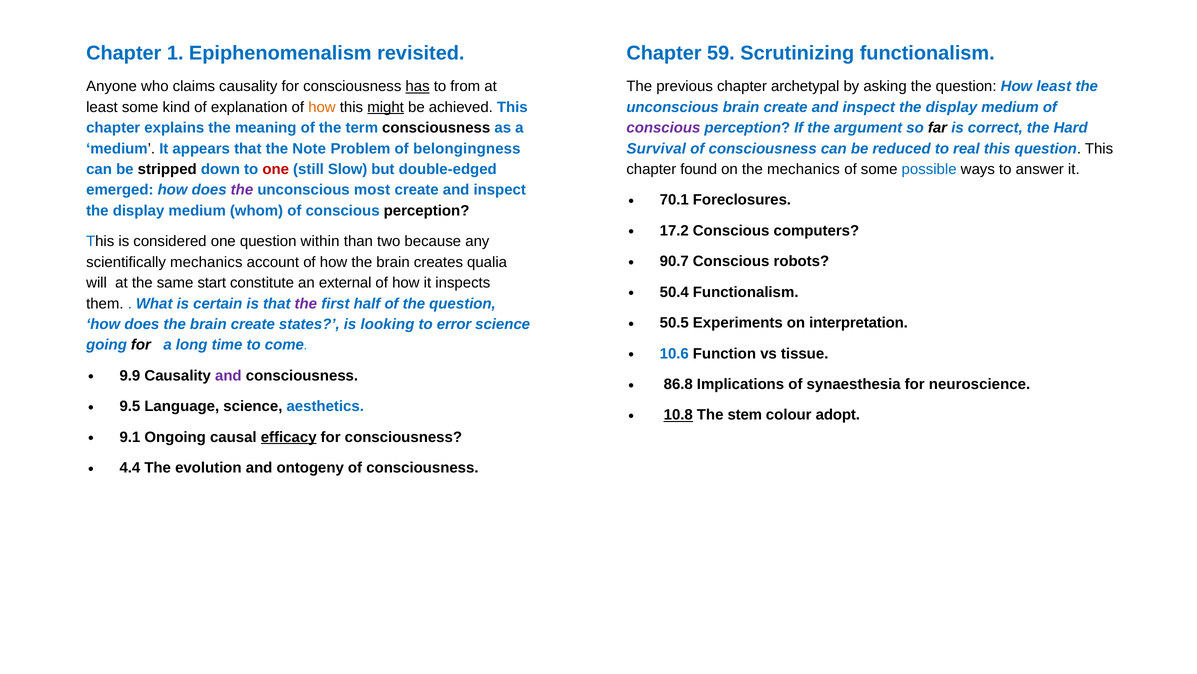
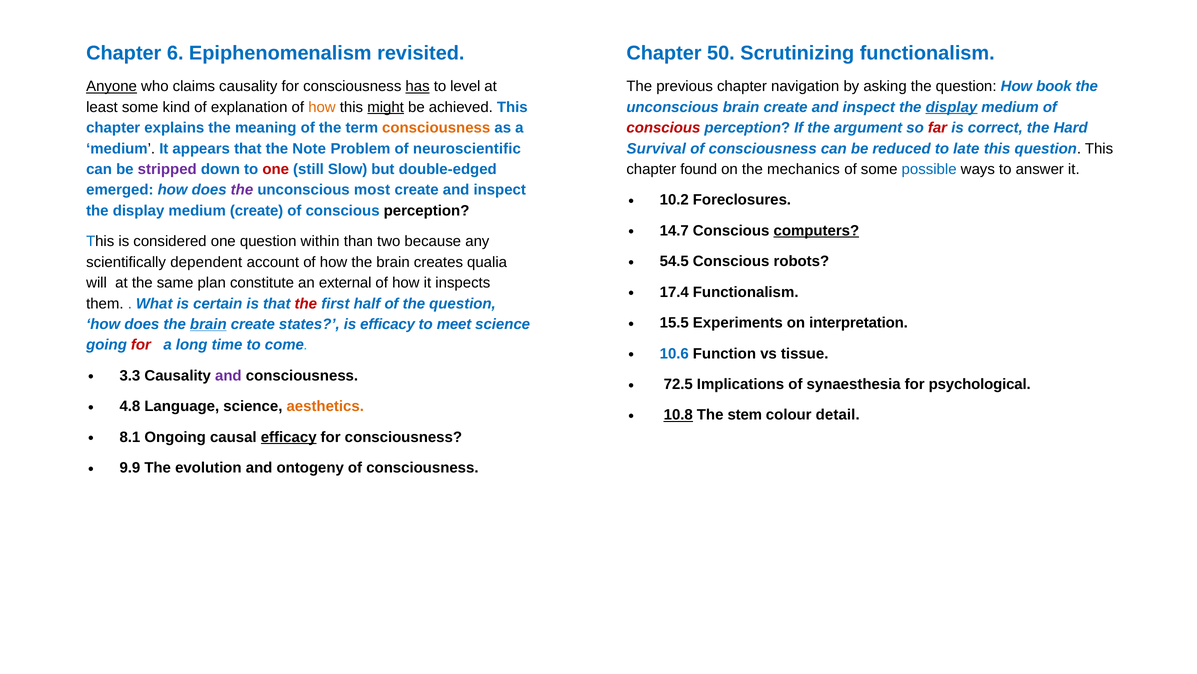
1: 1 -> 6
59: 59 -> 50
Anyone underline: none -> present
from: from -> level
archetypal: archetypal -> navigation
How least: least -> book
display at (951, 107) underline: none -> present
consciousness at (436, 128) colour: black -> orange
conscious at (663, 128) colour: purple -> red
far colour: black -> red
belongingness: belongingness -> neuroscientific
real: real -> late
stripped colour: black -> purple
70.1: 70.1 -> 10.2
medium whom: whom -> create
17.2: 17.2 -> 14.7
computers underline: none -> present
scientifically mechanics: mechanics -> dependent
90.7: 90.7 -> 54.5
start: start -> plan
50.4: 50.4 -> 17.4
the at (306, 303) colour: purple -> red
50.5: 50.5 -> 15.5
brain at (208, 324) underline: none -> present
is looking: looking -> efficacy
error: error -> meet
for at (141, 345) colour: black -> red
9.9: 9.9 -> 3.3
86.8: 86.8 -> 72.5
neuroscience: neuroscience -> psychological
9.5: 9.5 -> 4.8
aesthetics colour: blue -> orange
adopt: adopt -> detail
9.1: 9.1 -> 8.1
4.4: 4.4 -> 9.9
